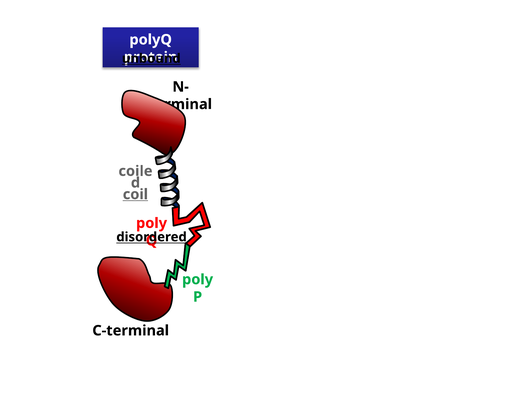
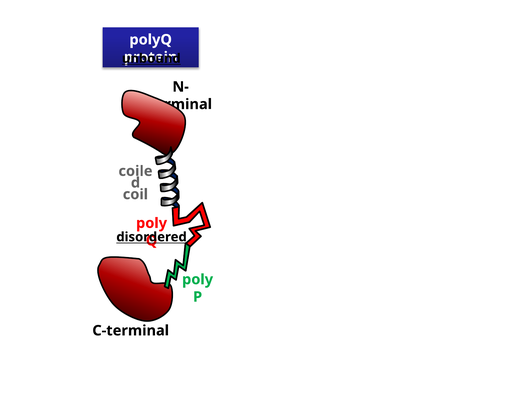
coil underline: present -> none
